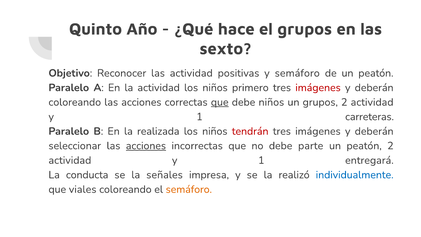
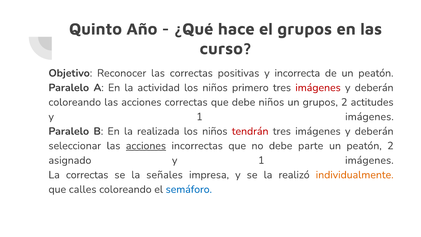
sexto: sexto -> curso
las actividad: actividad -> correctas
y semáforo: semáforo -> incorrecta
que at (220, 102) underline: present -> none
actividad at (372, 102): actividad -> actitudes
carreteras at (370, 117): carreteras -> imágenes
actividad at (70, 160): actividad -> asignado
entregará at (369, 160): entregará -> imágenes
La conducta: conducta -> correctas
individualmente colour: blue -> orange
viales: viales -> calles
semáforo at (189, 189) colour: orange -> blue
